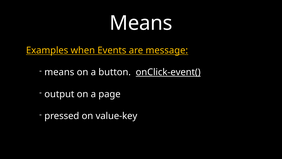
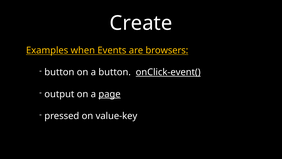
Means at (141, 23): Means -> Create
message: message -> browsers
means at (59, 72): means -> button
page underline: none -> present
